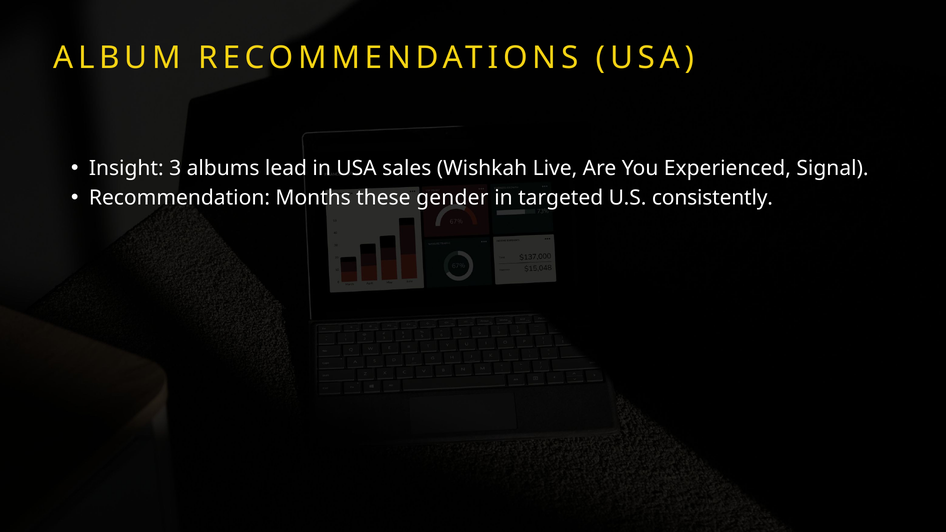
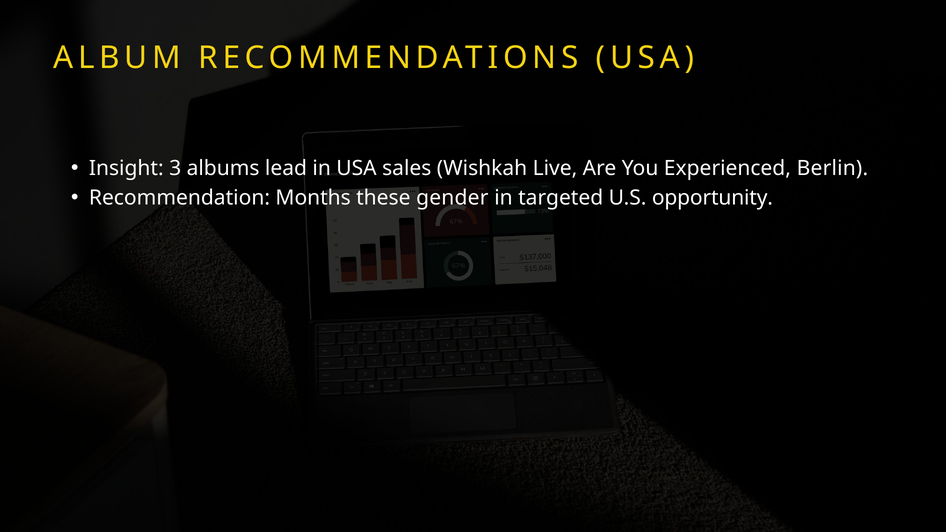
Signal: Signal -> Berlin
consistently: consistently -> opportunity
